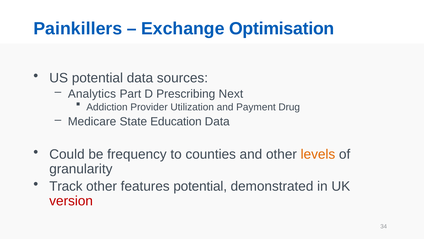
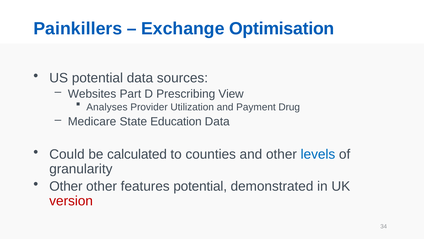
Analytics: Analytics -> Websites
Next: Next -> View
Addiction: Addiction -> Analyses
frequency: frequency -> calculated
levels colour: orange -> blue
Track at (66, 186): Track -> Other
